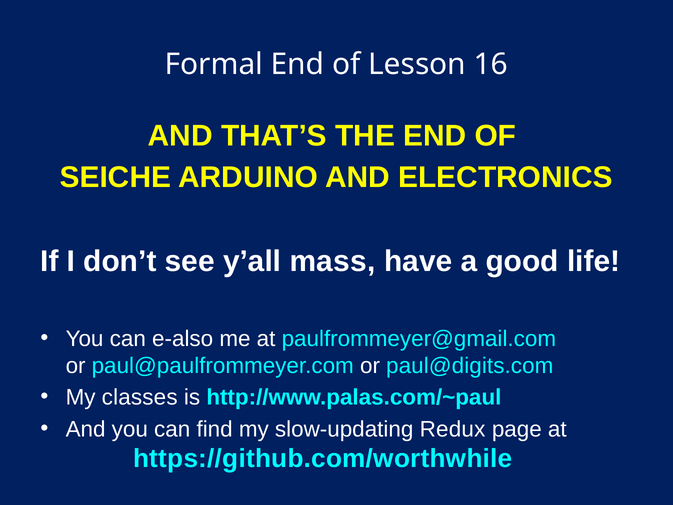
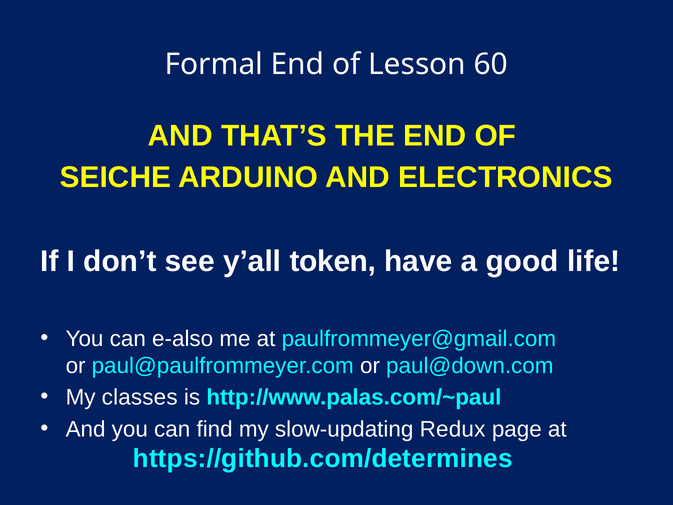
16: 16 -> 60
mass: mass -> token
paul@digits.com: paul@digits.com -> paul@down.com
https://github.com/worthwhile: https://github.com/worthwhile -> https://github.com/determines
